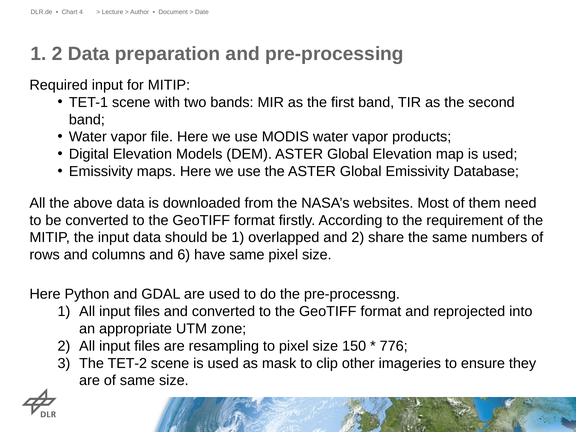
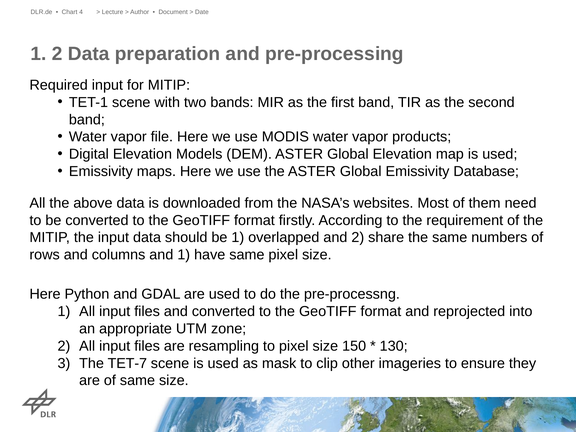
and 6: 6 -> 1
776: 776 -> 130
TET-2: TET-2 -> TET-7
